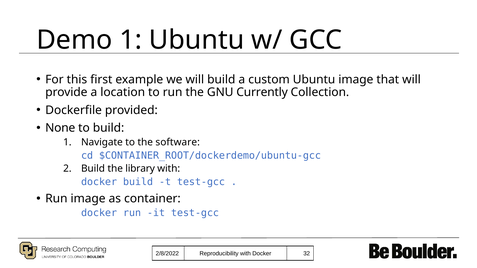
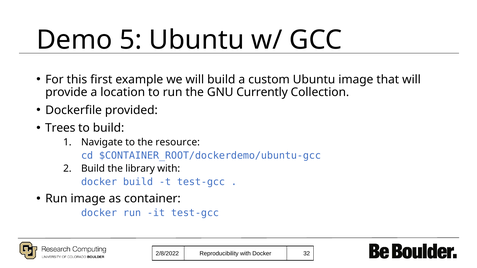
Demo 1: 1 -> 5
None: None -> Trees
software: software -> resource
